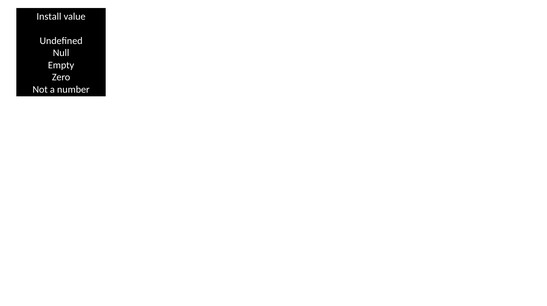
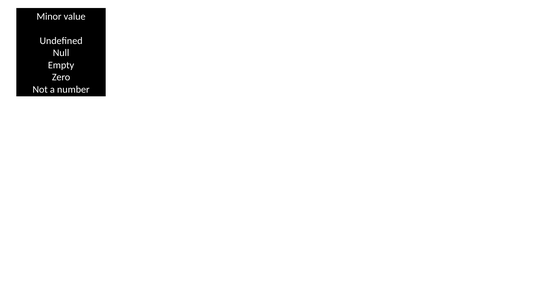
Install: Install -> Minor
